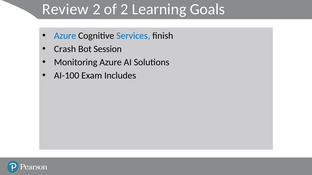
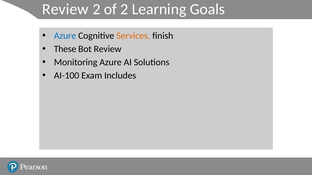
Services colour: blue -> orange
Crash: Crash -> These
Bot Session: Session -> Review
